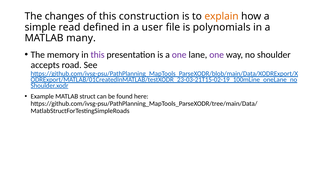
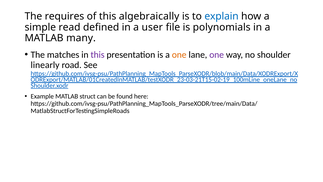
changes: changes -> requires
construction: construction -> algebraically
explain colour: orange -> blue
memory: memory -> matches
one at (179, 55) colour: purple -> orange
accepts: accepts -> linearly
